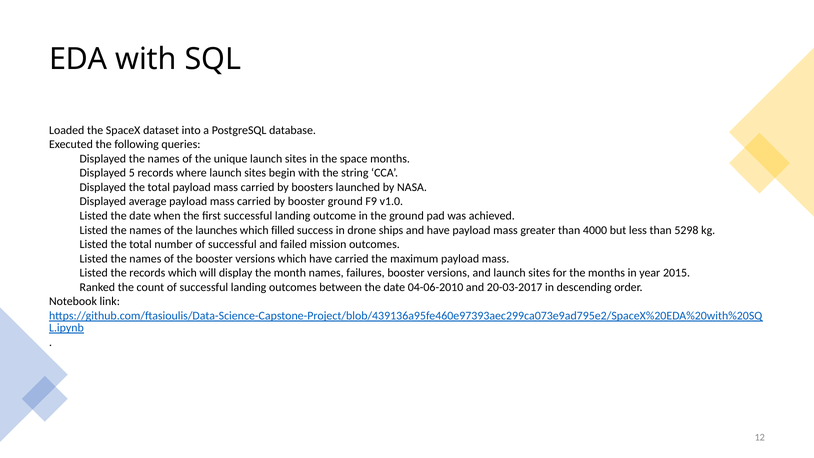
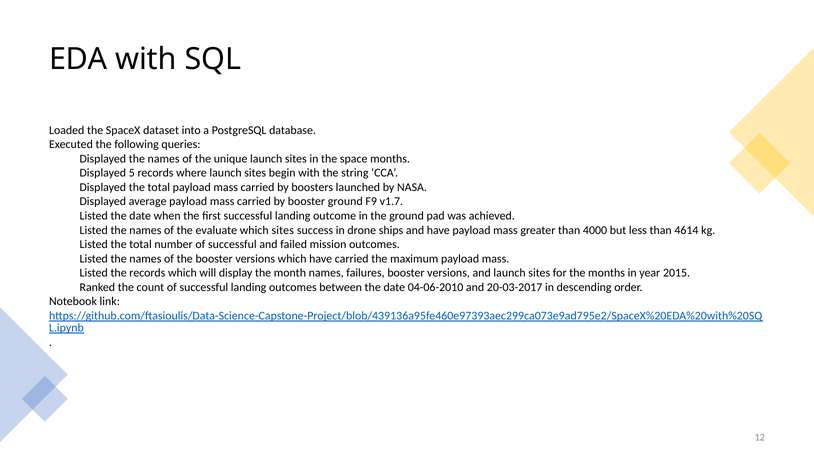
v1.0: v1.0 -> v1.7
launches: launches -> evaluate
which filled: filled -> sites
5298: 5298 -> 4614
